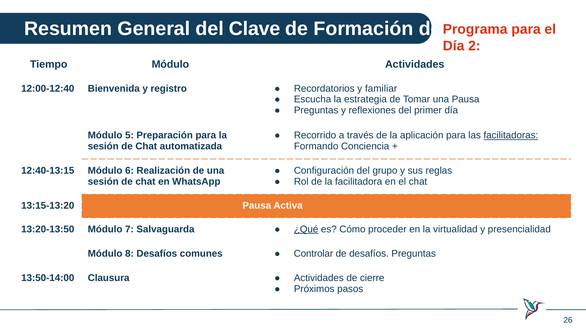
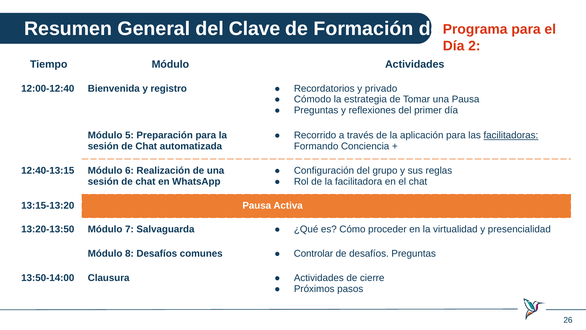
familiar: familiar -> privado
Escucha: Escucha -> Cómodo
¿Qué underline: present -> none
